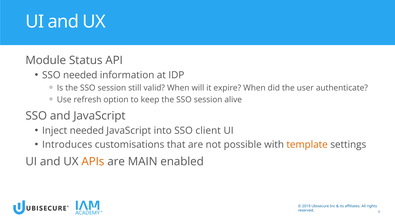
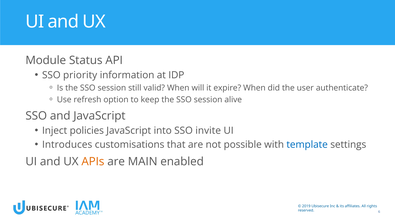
SSO needed: needed -> priority
Inject needed: needed -> policies
client: client -> invite
template colour: orange -> blue
